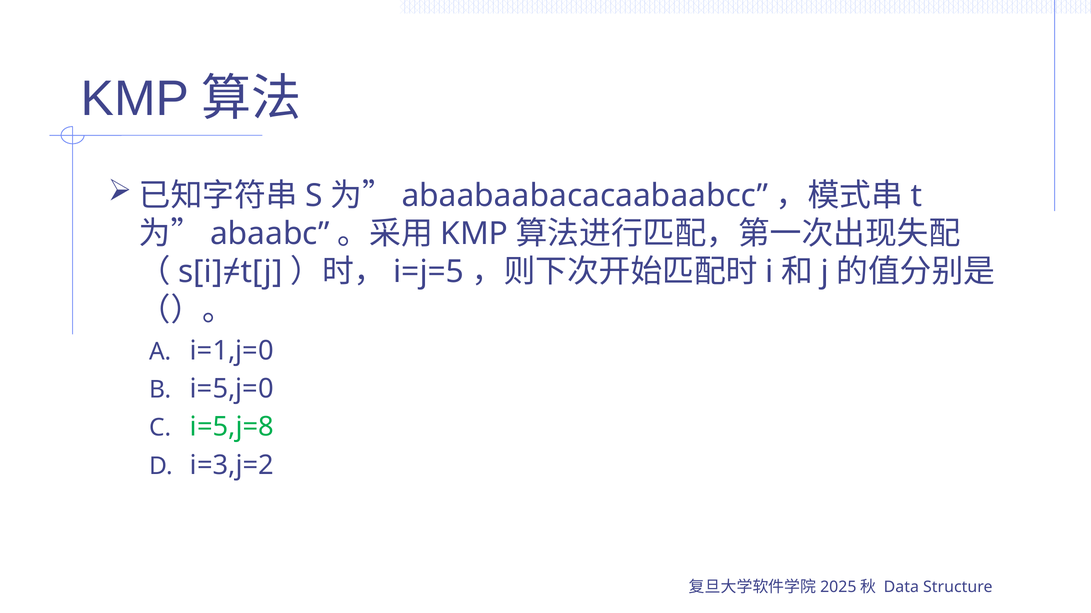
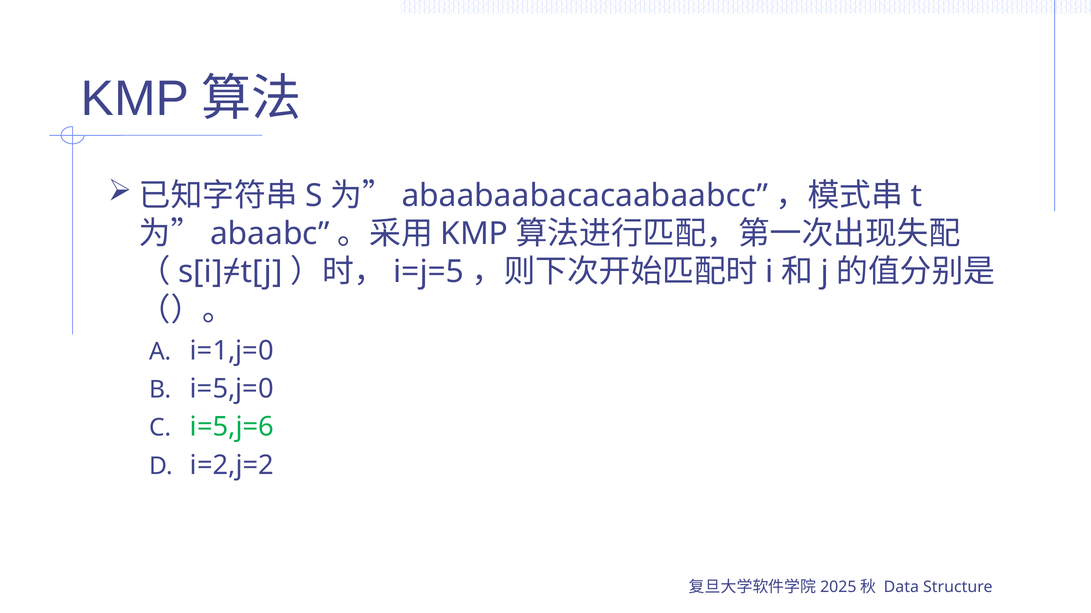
i=5,j=8: i=5,j=8 -> i=5,j=6
i=3,j=2: i=3,j=2 -> i=2,j=2
